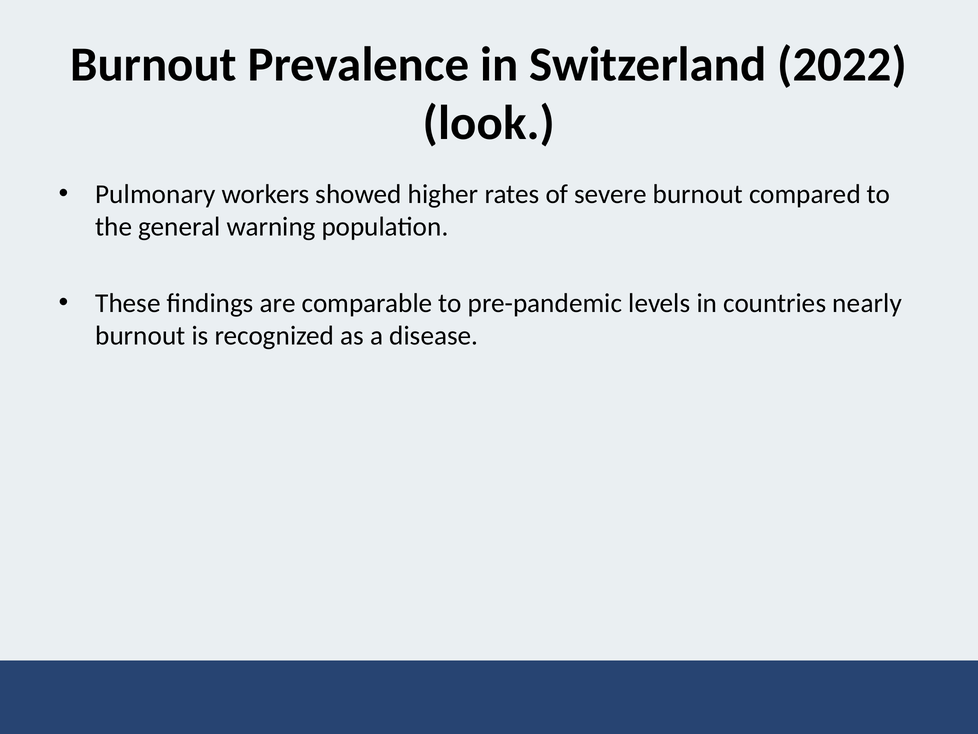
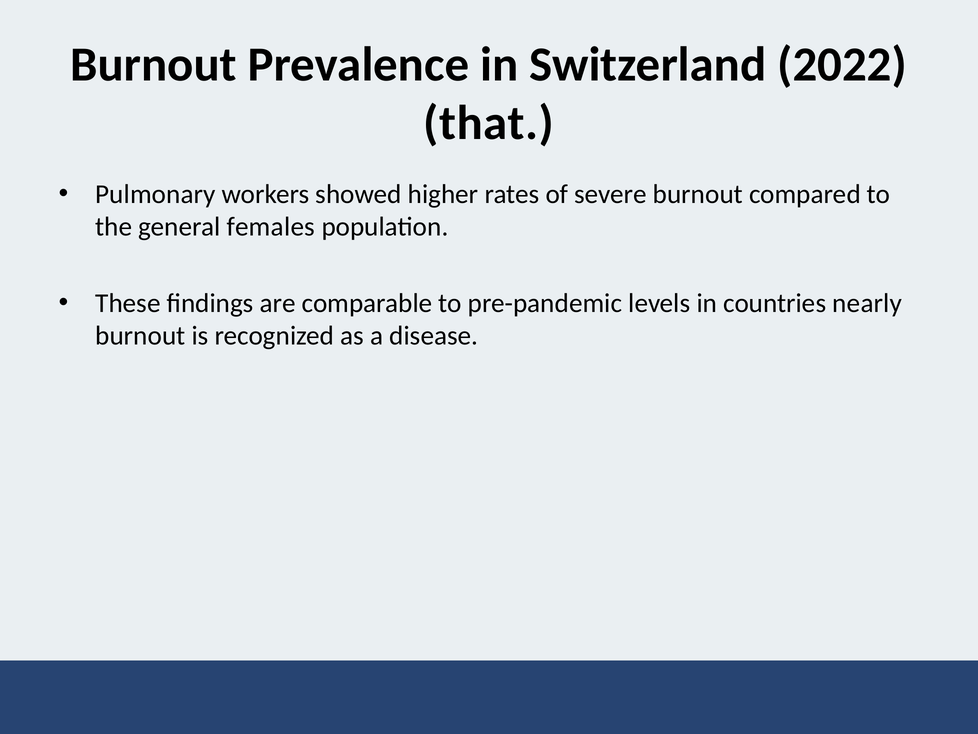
look: look -> that
warning: warning -> females
